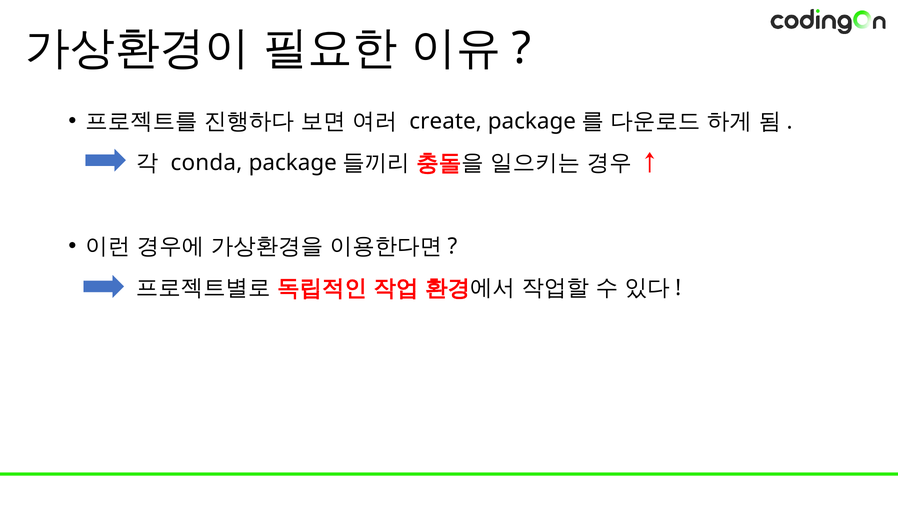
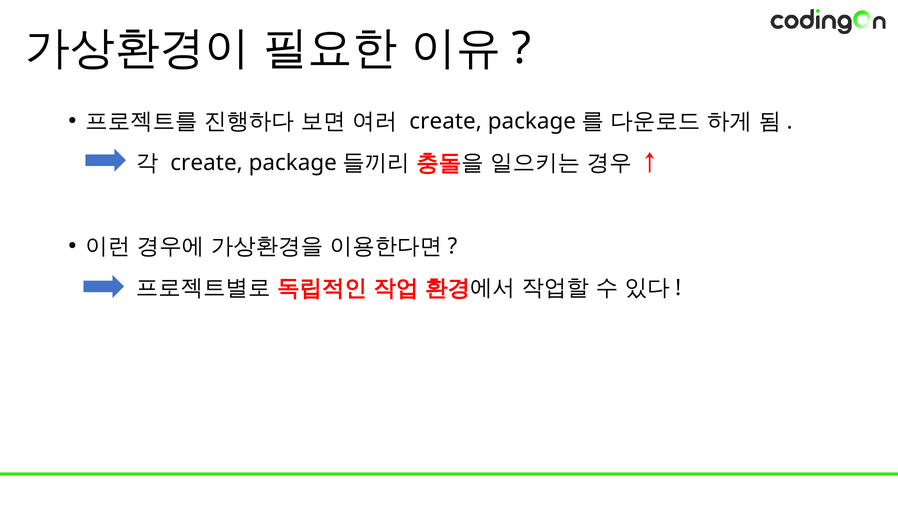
conda at (206, 163): conda -> create
